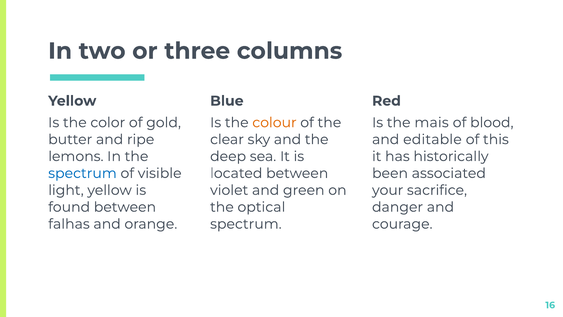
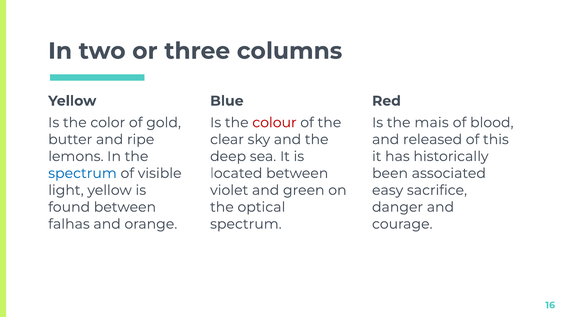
colour colour: orange -> red
editable: editable -> released
your: your -> easy
